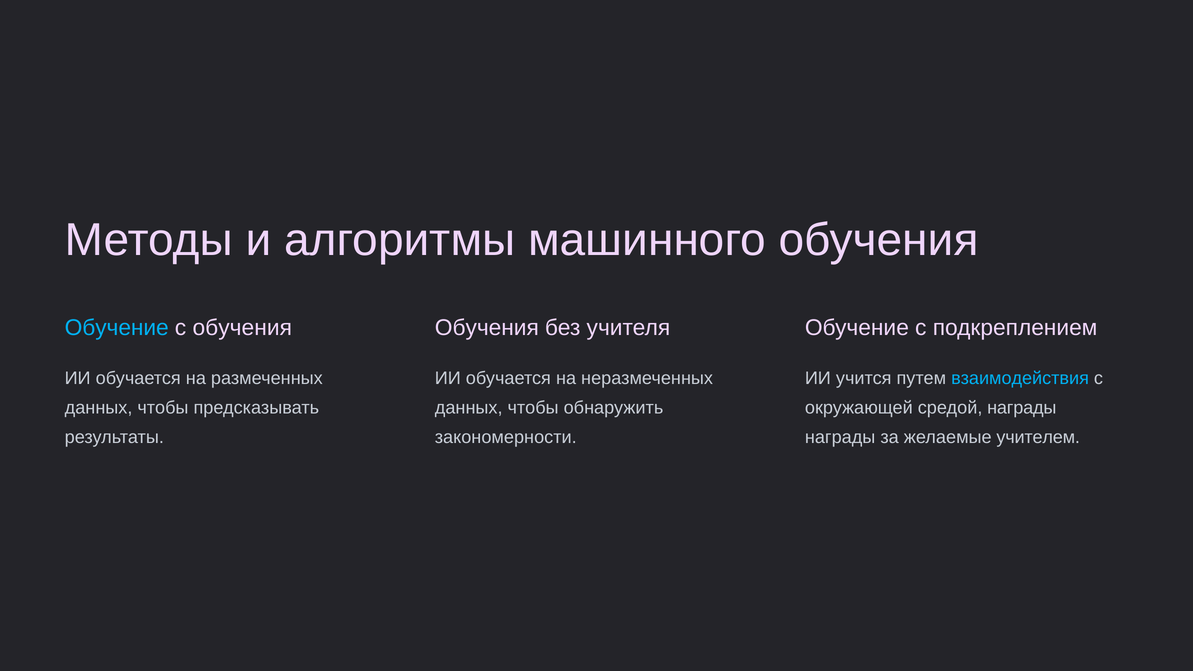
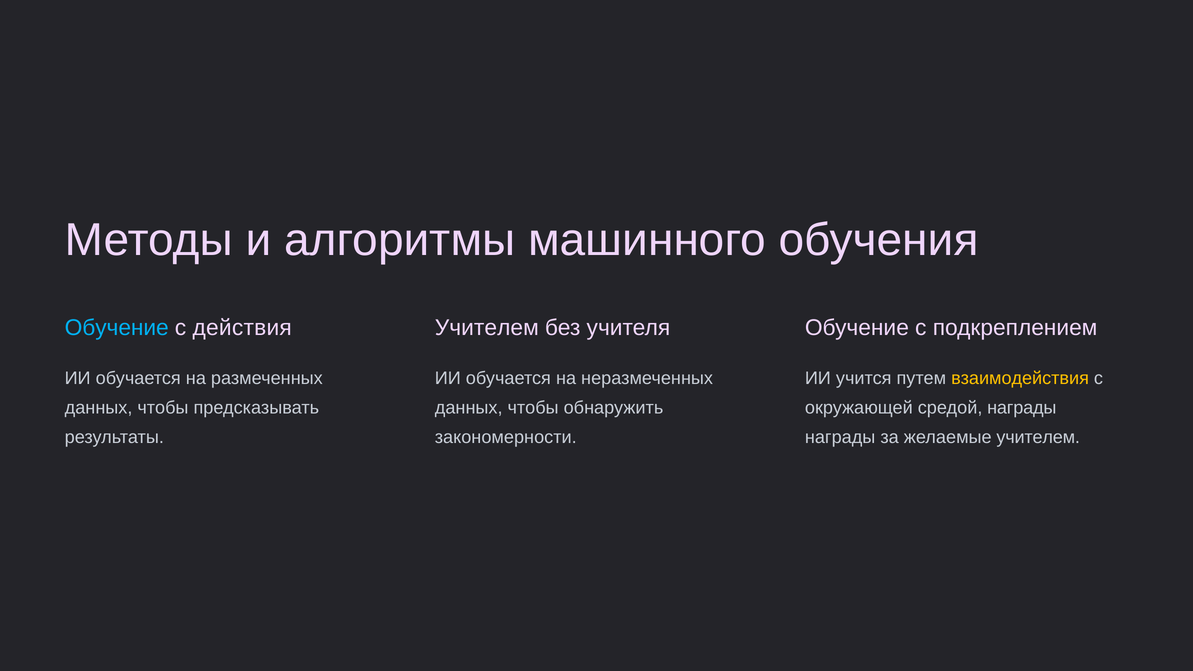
с обучения: обучения -> действия
Обучения at (487, 328): Обучения -> Учителем
взаимодействия colour: light blue -> yellow
